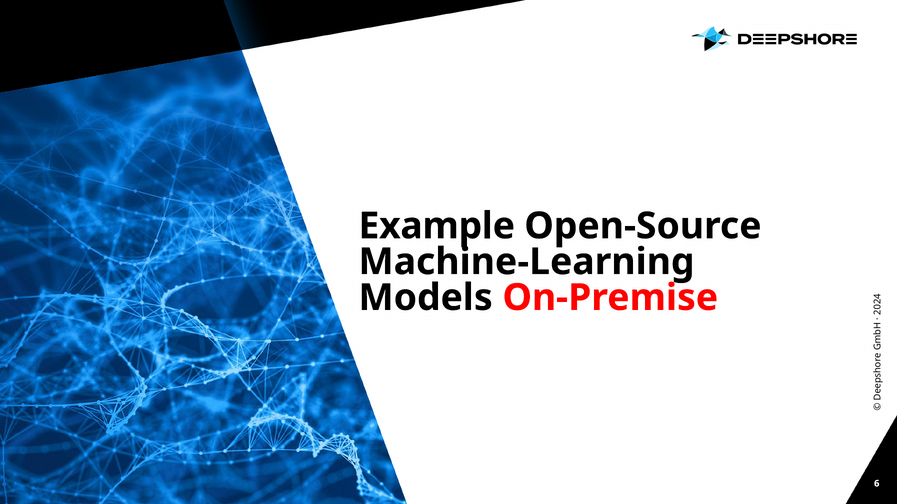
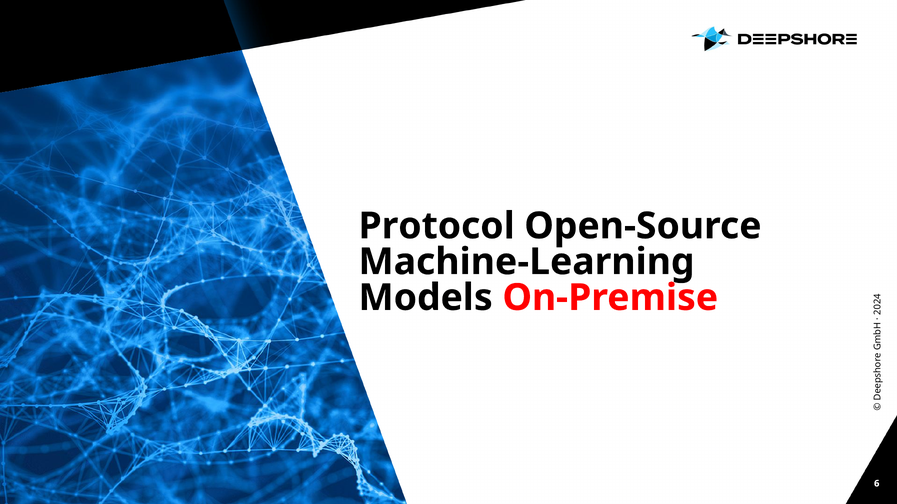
Example: Example -> Protocol
